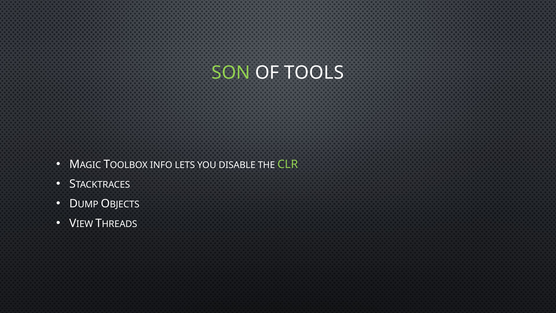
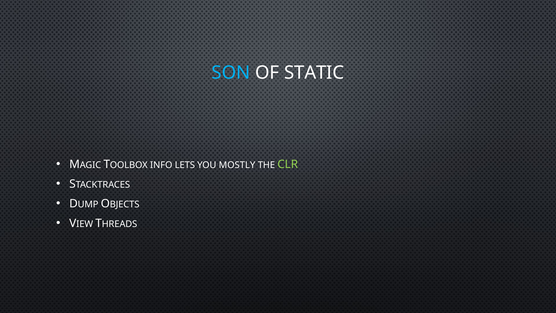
SON colour: light green -> light blue
TOOLS: TOOLS -> STATIC
DISABLE: DISABLE -> MOSTLY
